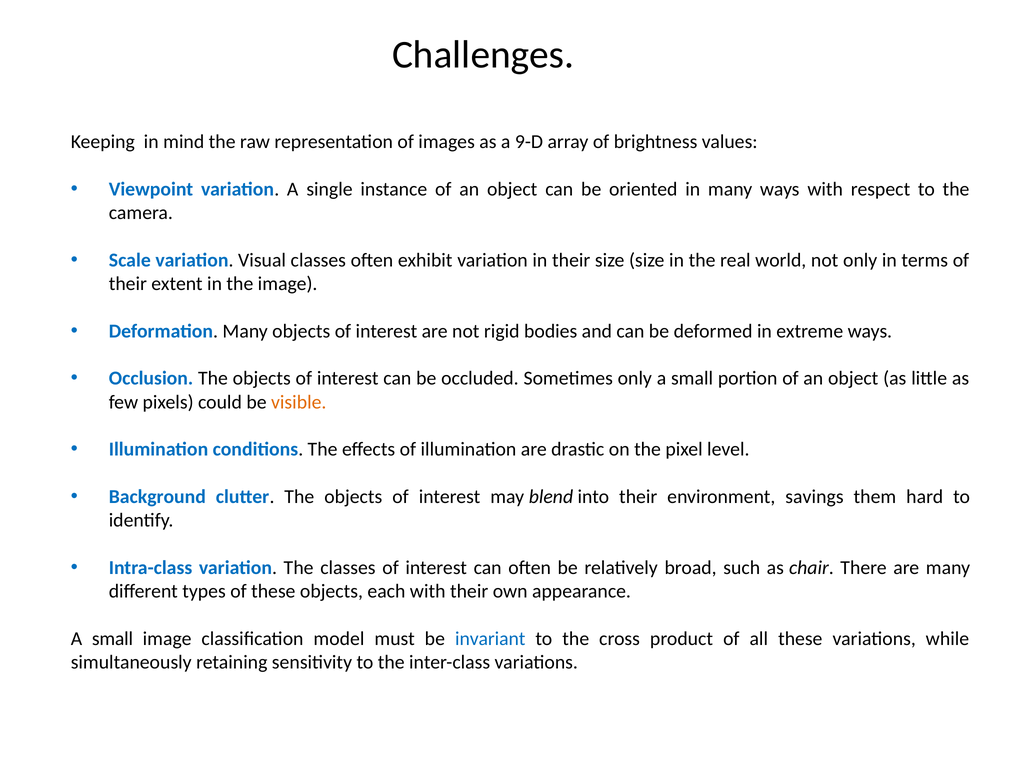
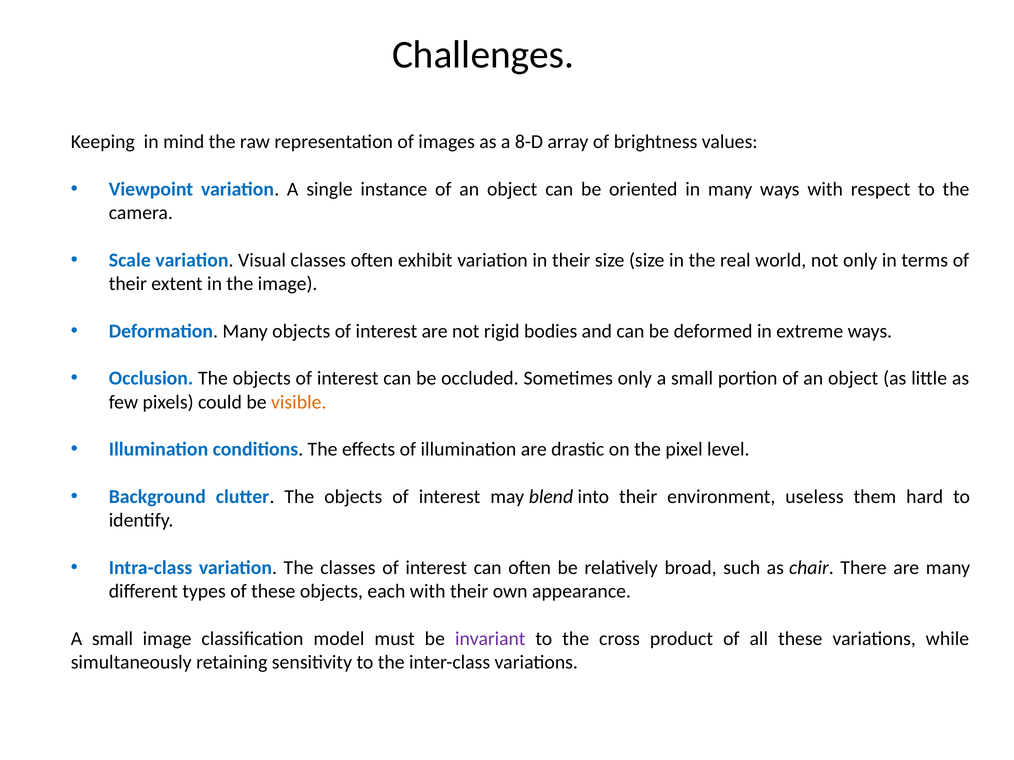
9-D: 9-D -> 8-D
savings: savings -> useless
invariant colour: blue -> purple
